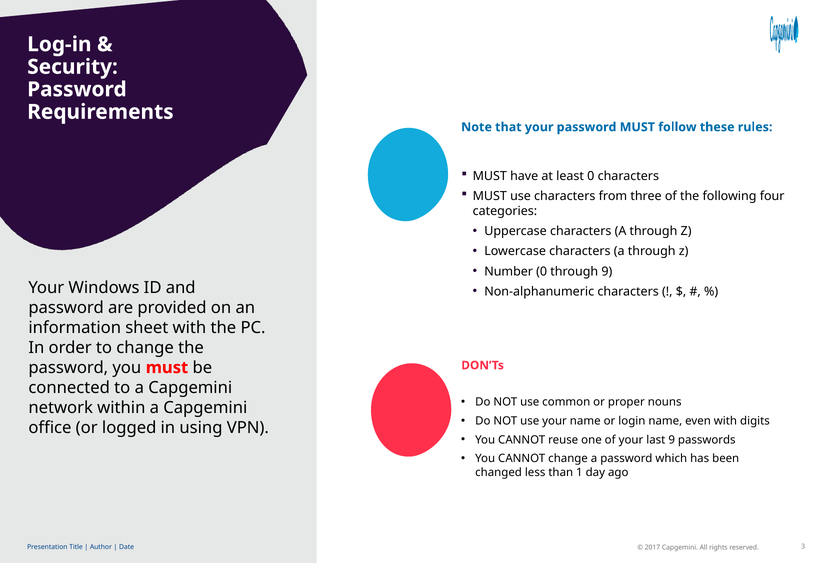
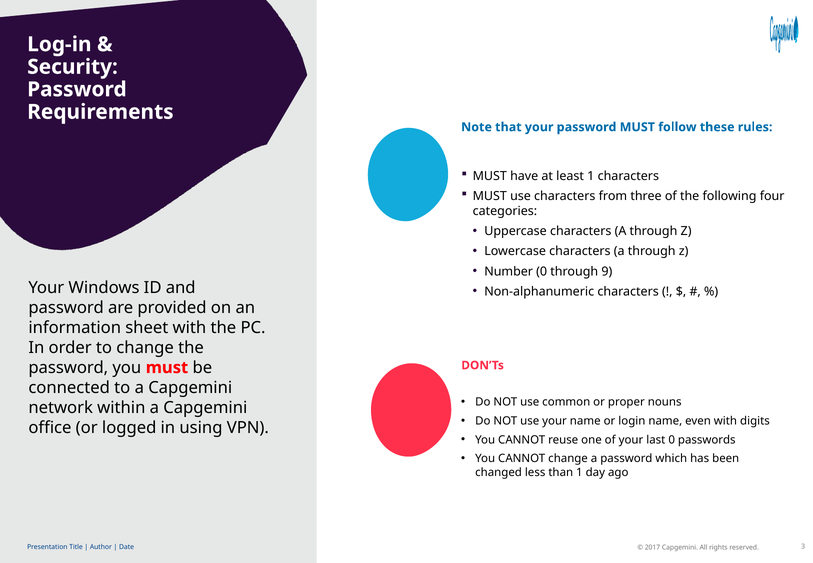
least 0: 0 -> 1
last 9: 9 -> 0
